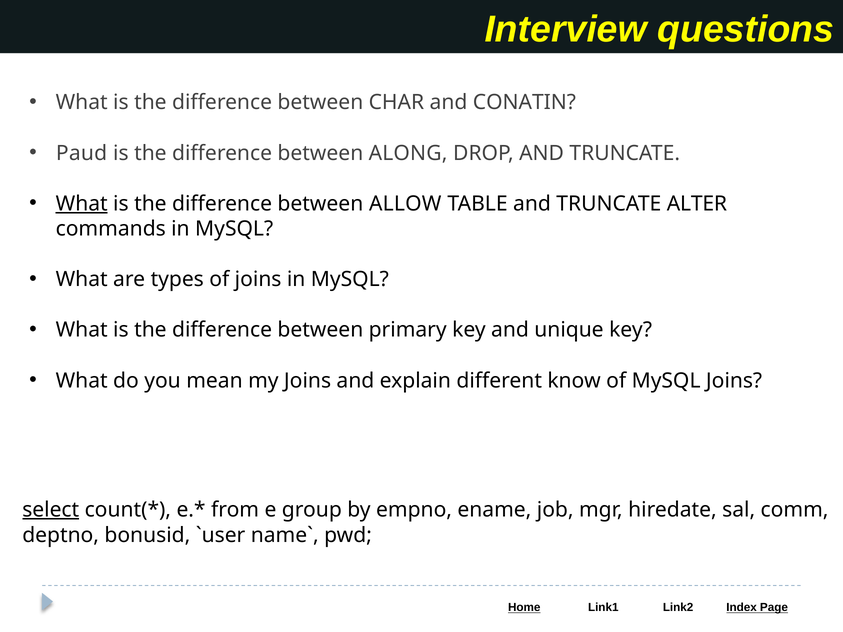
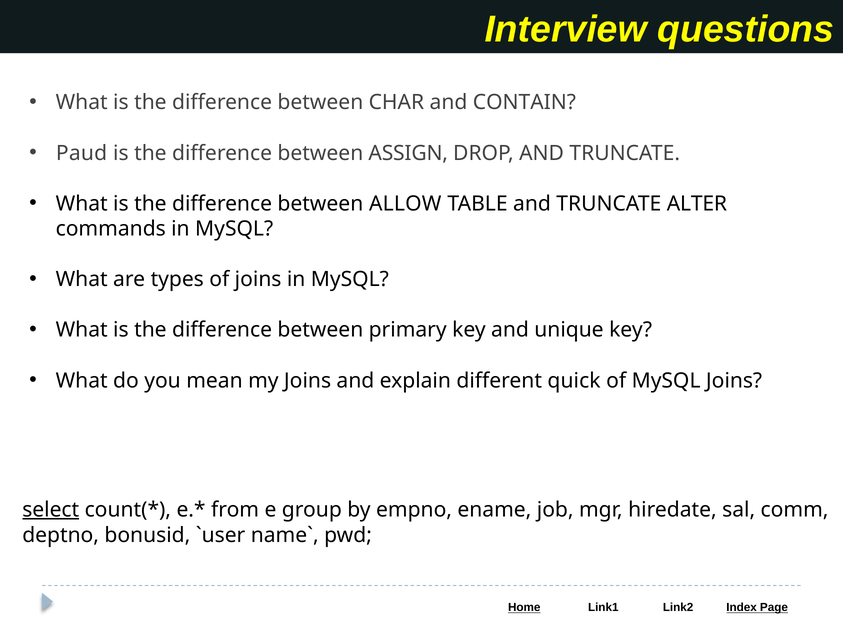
CONATIN: CONATIN -> CONTAIN
ALONG: ALONG -> ASSIGN
What at (82, 204) underline: present -> none
know: know -> quick
